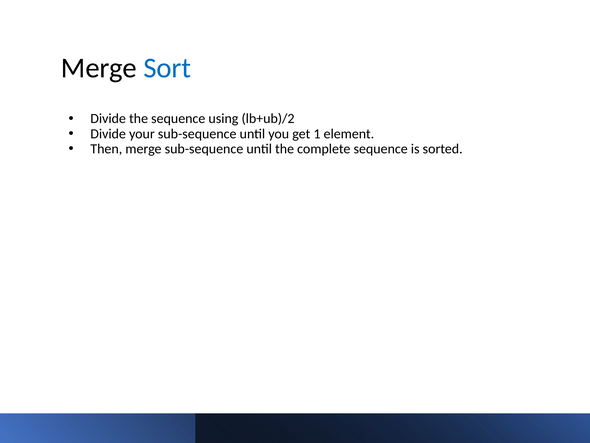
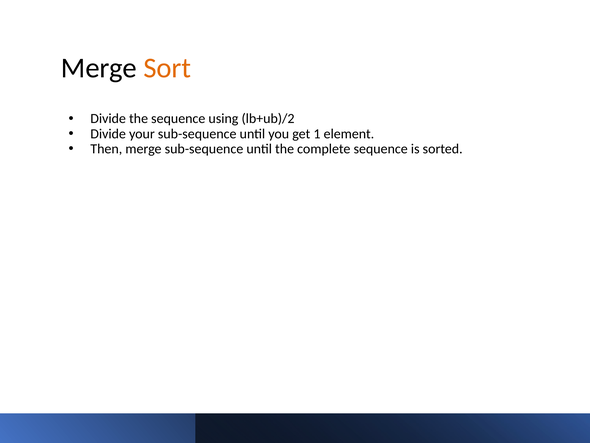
Sort colour: blue -> orange
